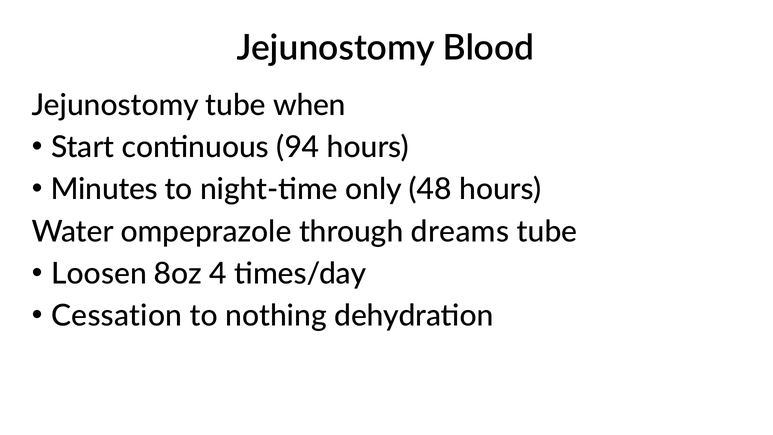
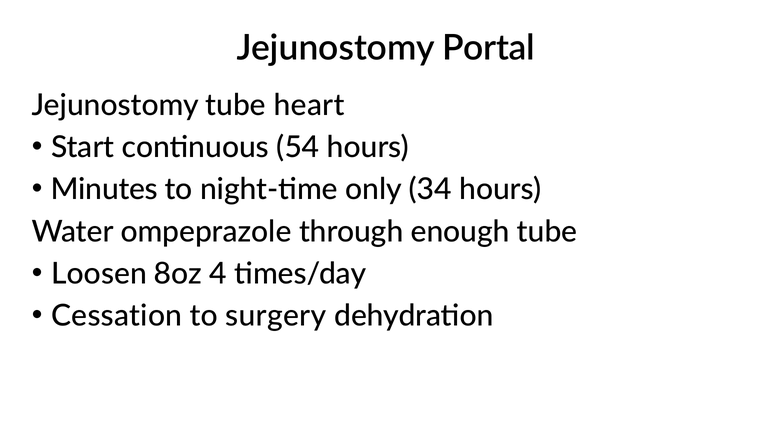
Blood: Blood -> Portal
when: when -> heart
94: 94 -> 54
48: 48 -> 34
dreams: dreams -> enough
nothing: nothing -> surgery
